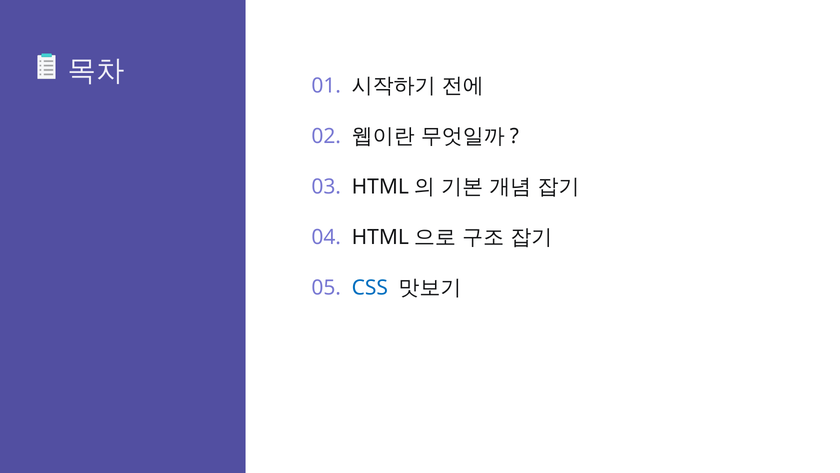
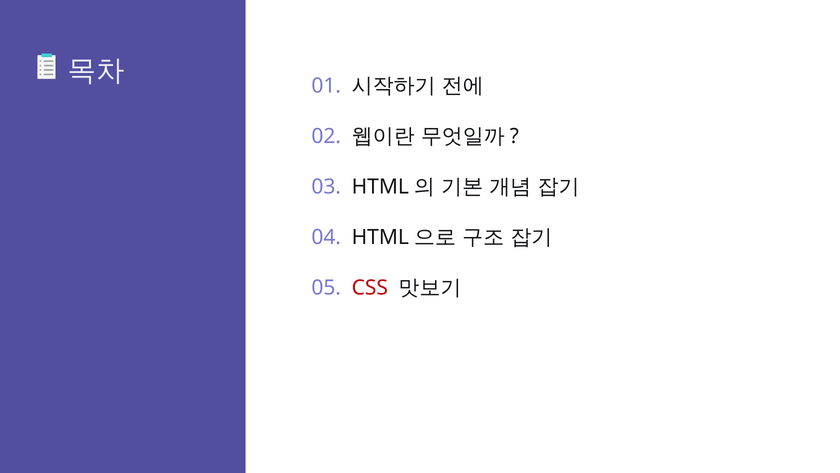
CSS colour: blue -> red
